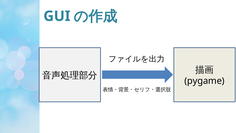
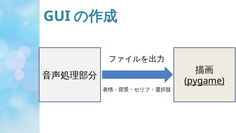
pygame underline: none -> present
